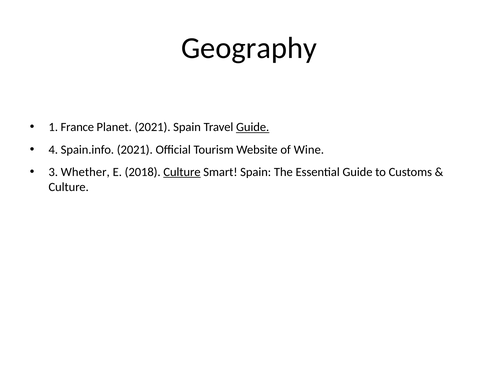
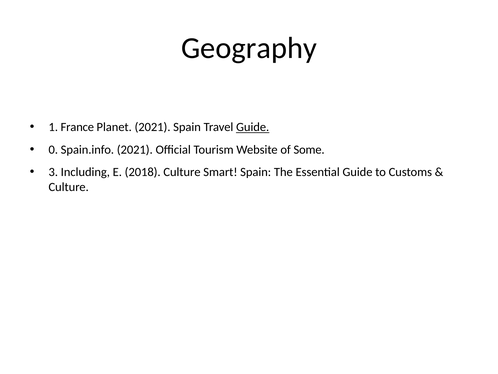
4: 4 -> 0
Wine: Wine -> Some
Whether: Whether -> Including
Culture at (182, 172) underline: present -> none
